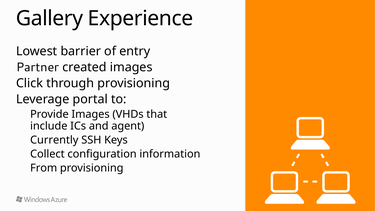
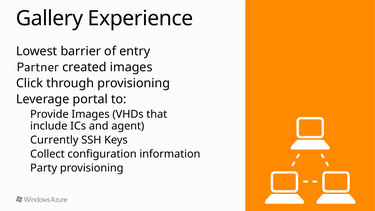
From: From -> Party
